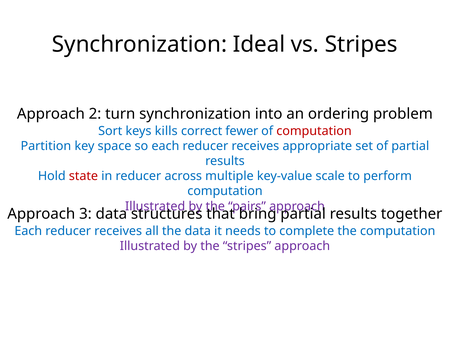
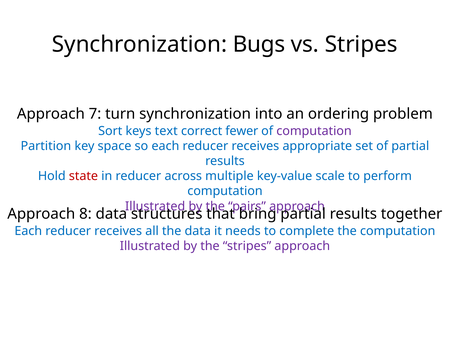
Ideal: Ideal -> Bugs
2: 2 -> 7
kills: kills -> text
computation at (314, 131) colour: red -> purple
3: 3 -> 8
